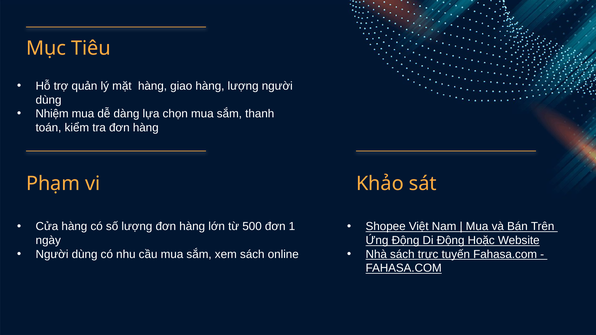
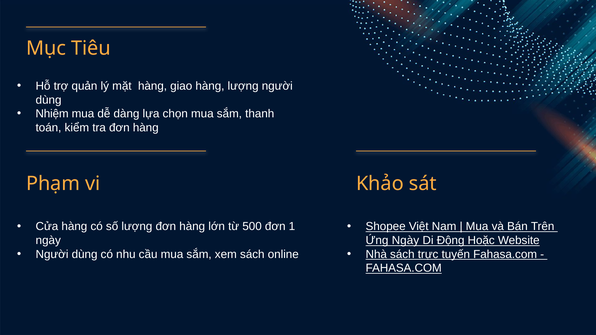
Ứng Động: Động -> Ngày
